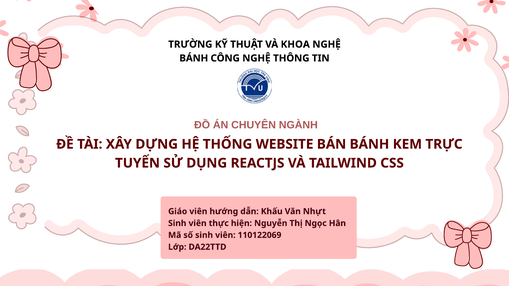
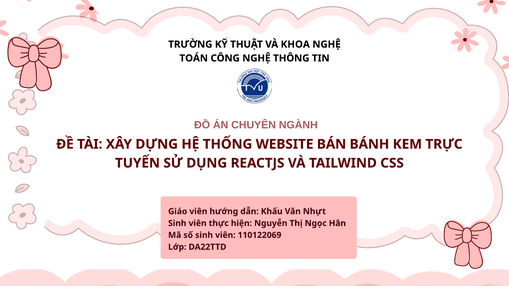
BÁNH at (194, 58): BÁNH -> TOÁN
